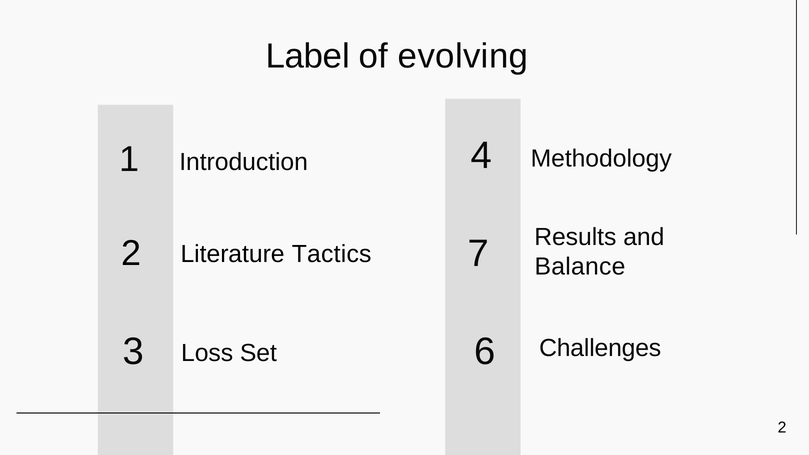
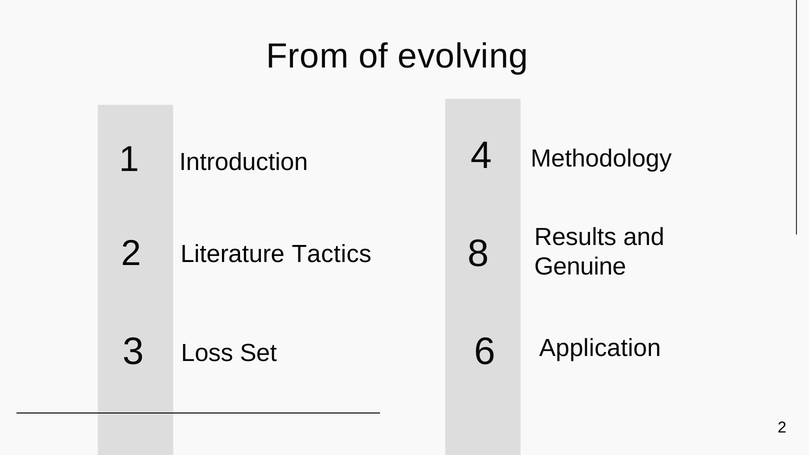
Label: Label -> From
7: 7 -> 8
Balance: Balance -> Genuine
Challenges: Challenges -> Application
